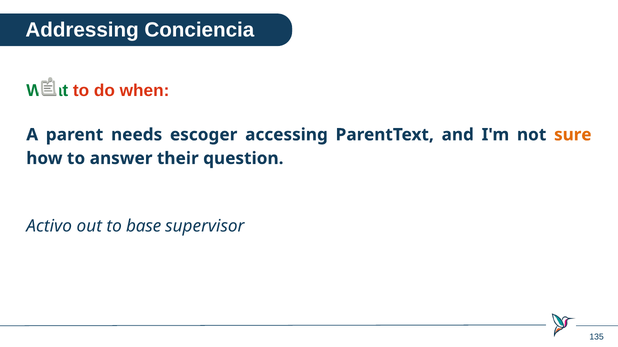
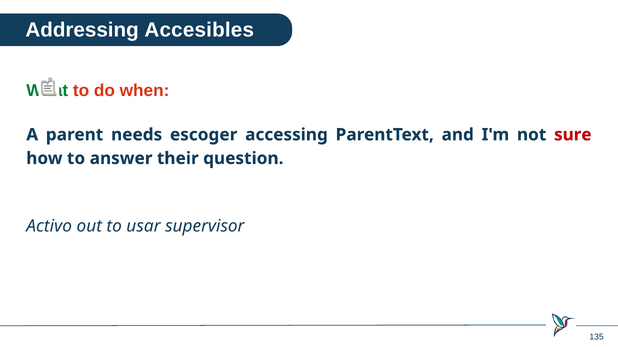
Conciencia: Conciencia -> Accesibles
sure colour: orange -> red
base: base -> usar
